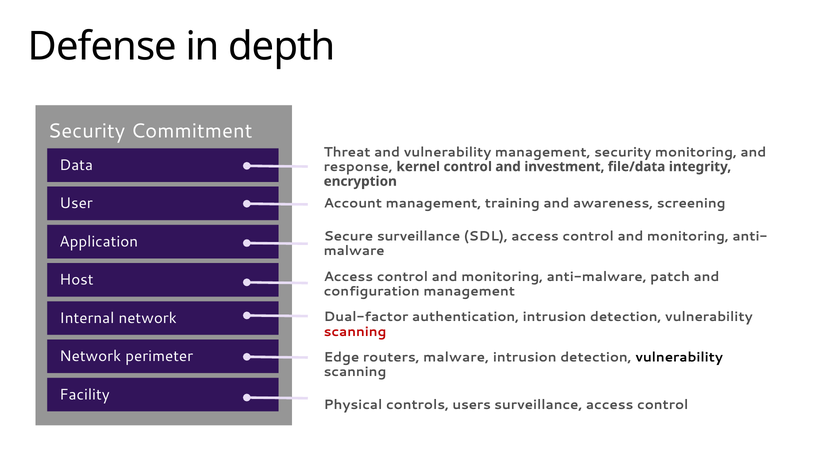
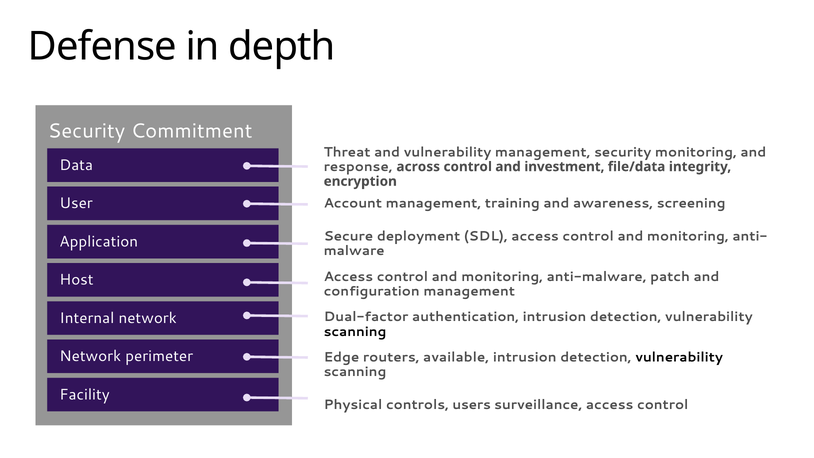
kernel: kernel -> across
Secure surveillance: surveillance -> deployment
scanning at (355, 331) colour: red -> black
routers malware: malware -> available
